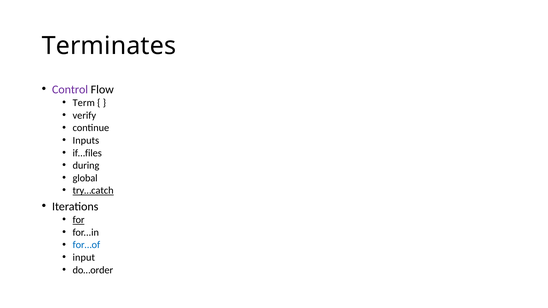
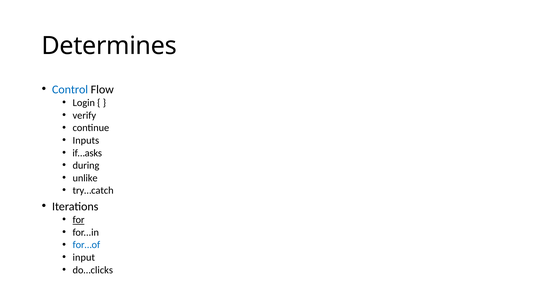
Terminates: Terminates -> Determines
Control colour: purple -> blue
Term: Term -> Login
if…files: if…files -> if…asks
global: global -> unlike
try…catch underline: present -> none
do…order: do…order -> do…clicks
